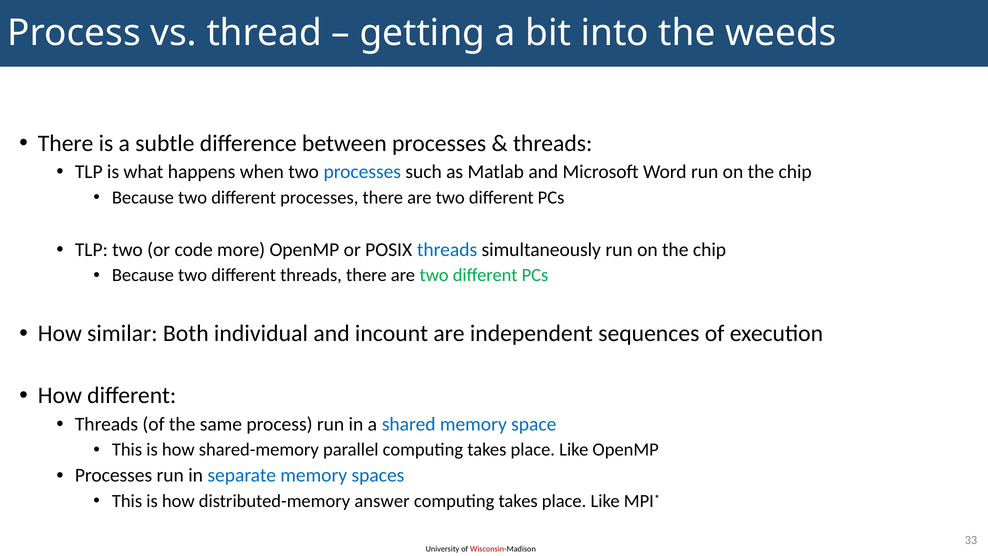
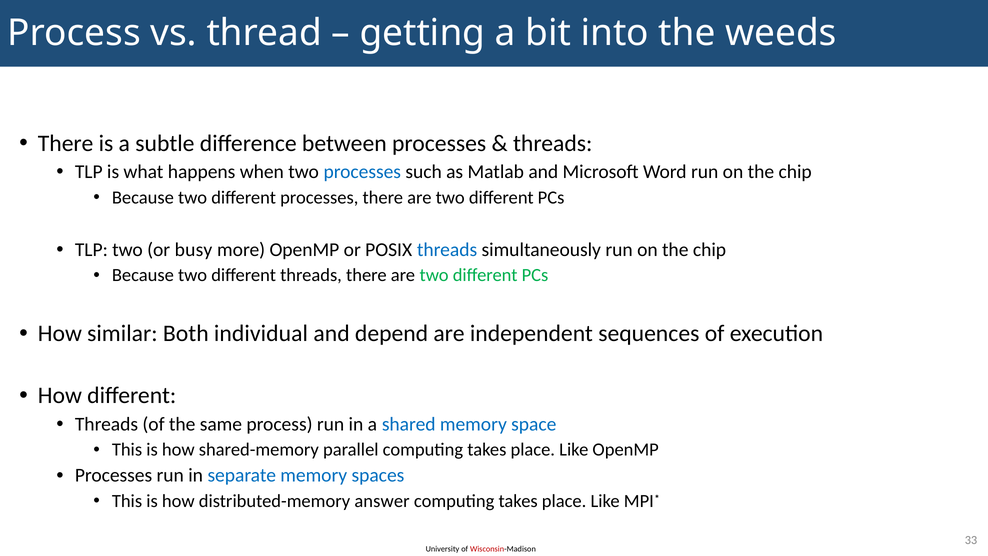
code: code -> busy
incount: incount -> depend
